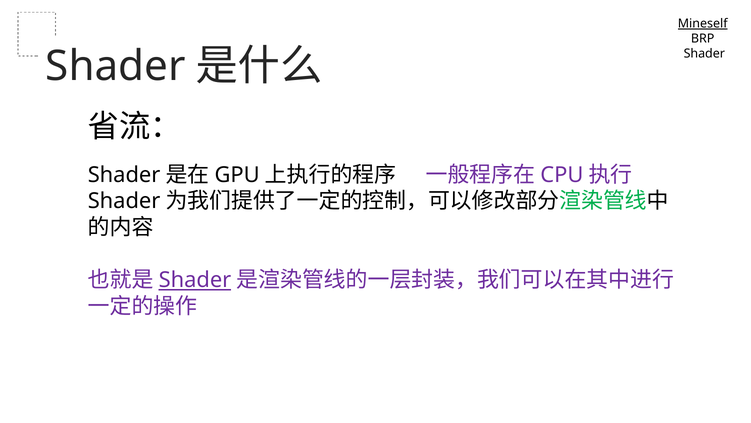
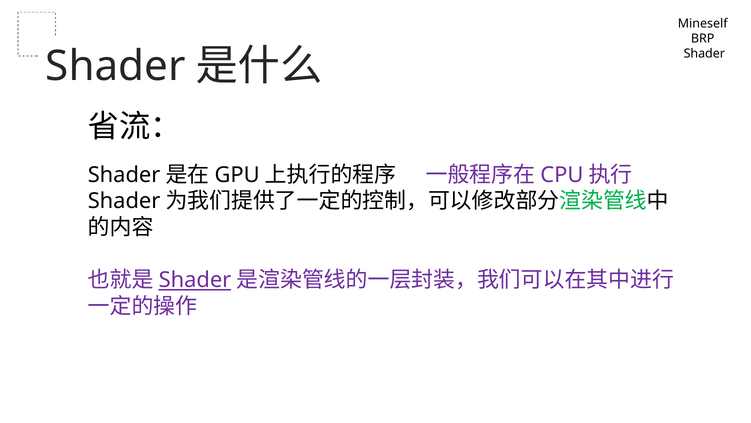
Mineself underline: present -> none
